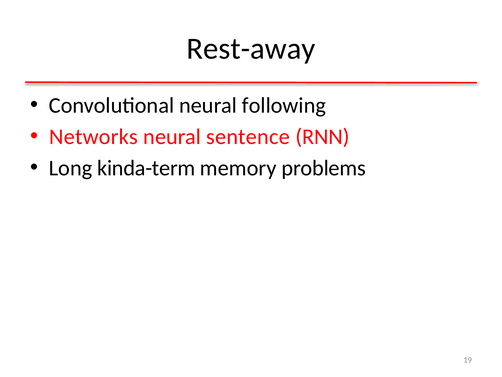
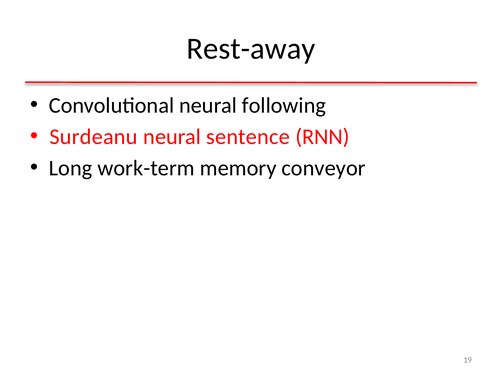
Networks: Networks -> Surdeanu
kinda-term: kinda-term -> work-term
problems: problems -> conveyor
